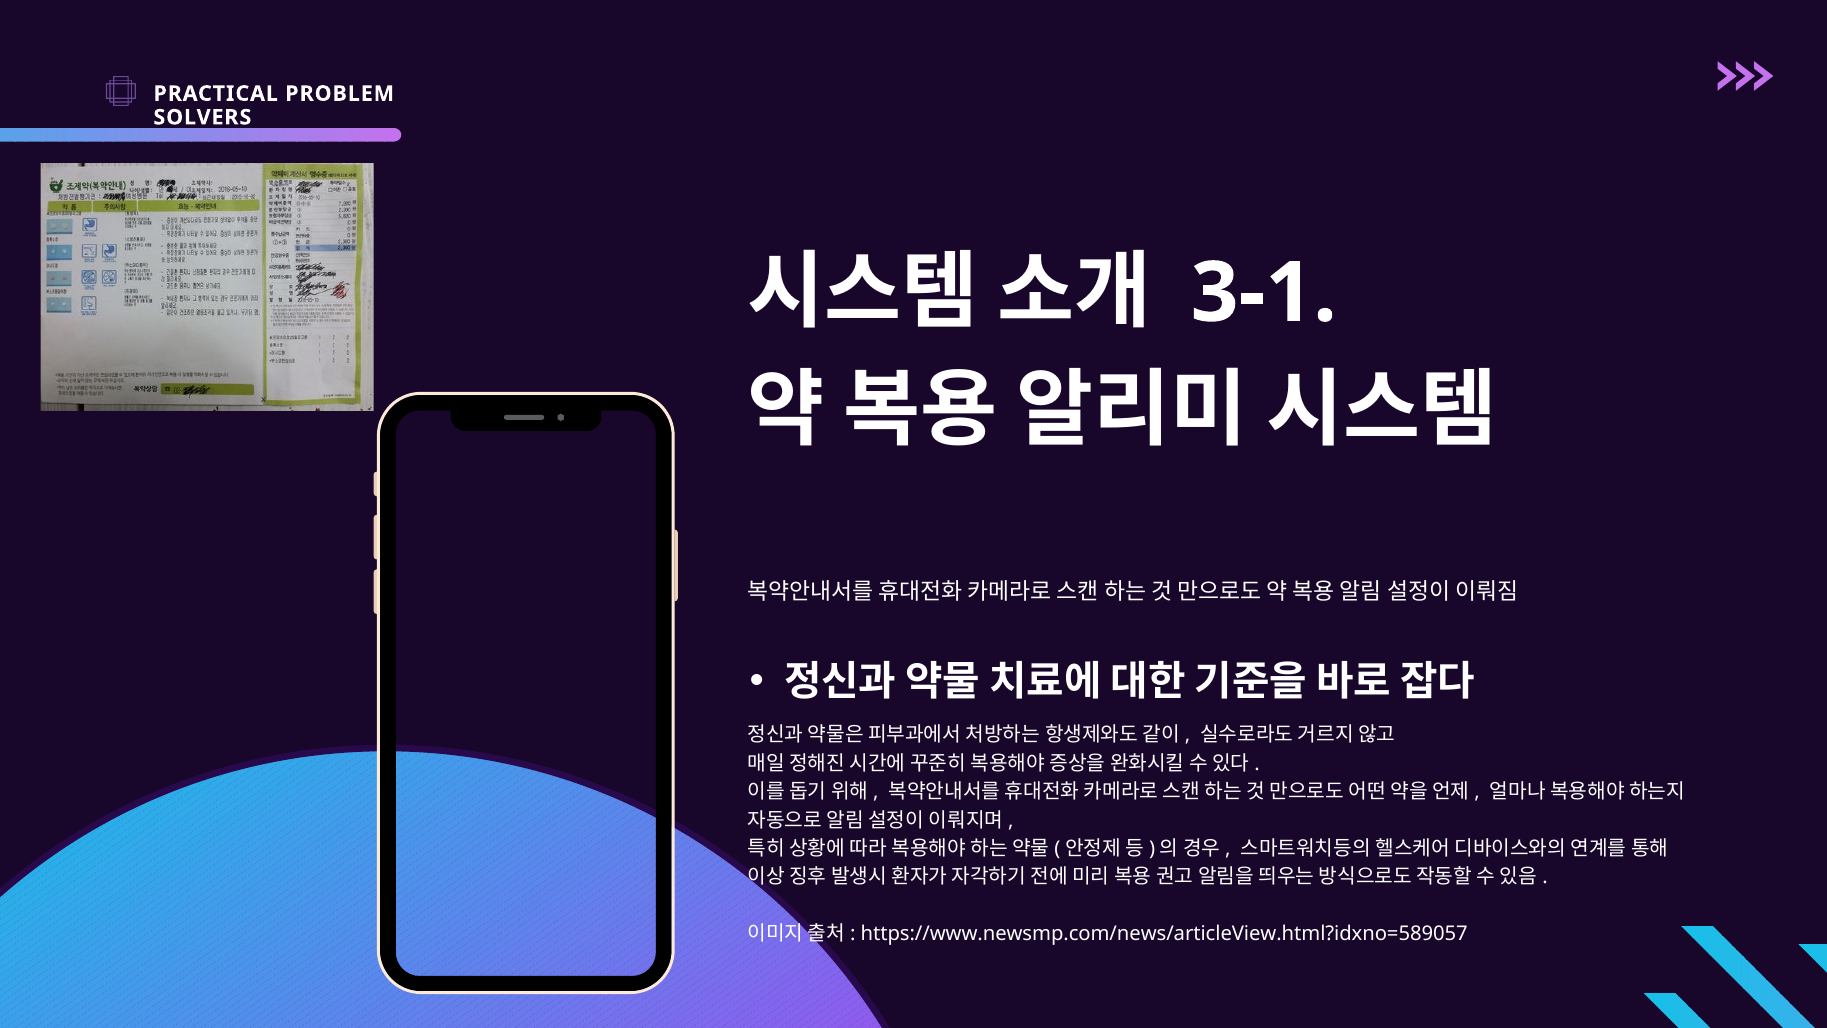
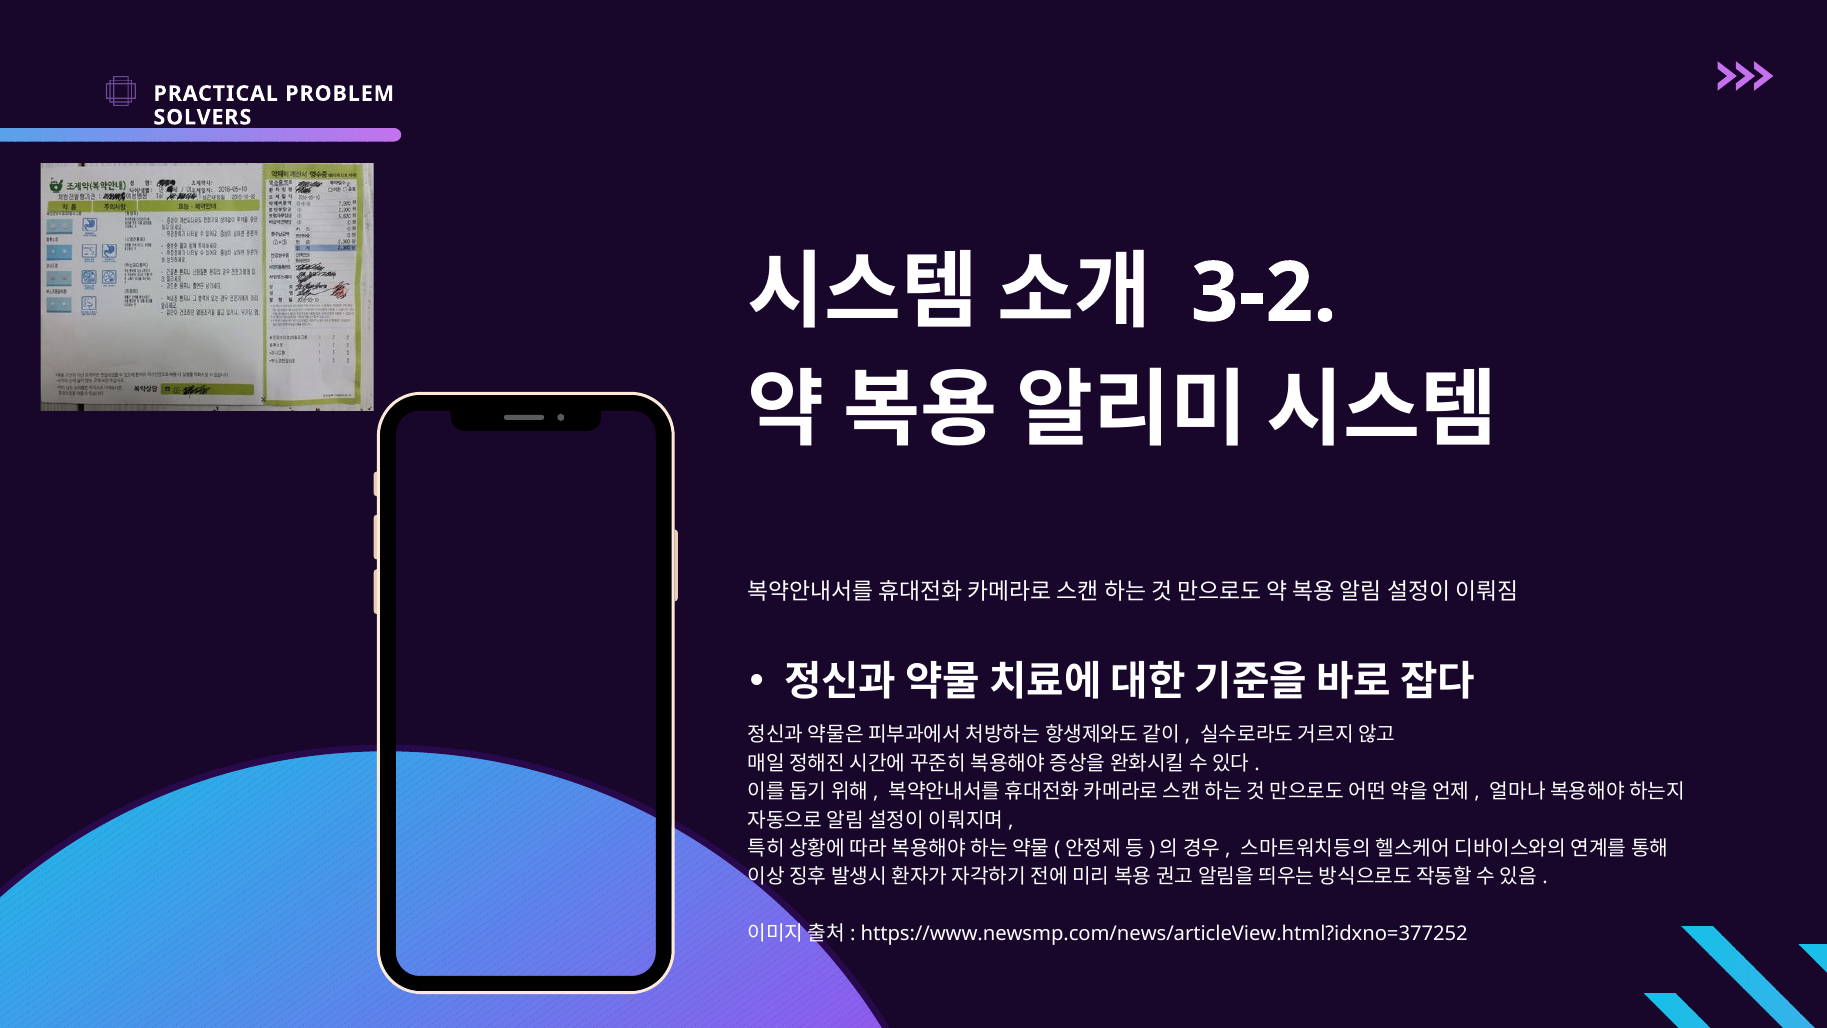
3-1: 3-1 -> 3-2
https://www.newsmp.com/news/articleView.html?idxno=589057: https://www.newsmp.com/news/articleView.html?idxno=589057 -> https://www.newsmp.com/news/articleView.html?idxno=377252
